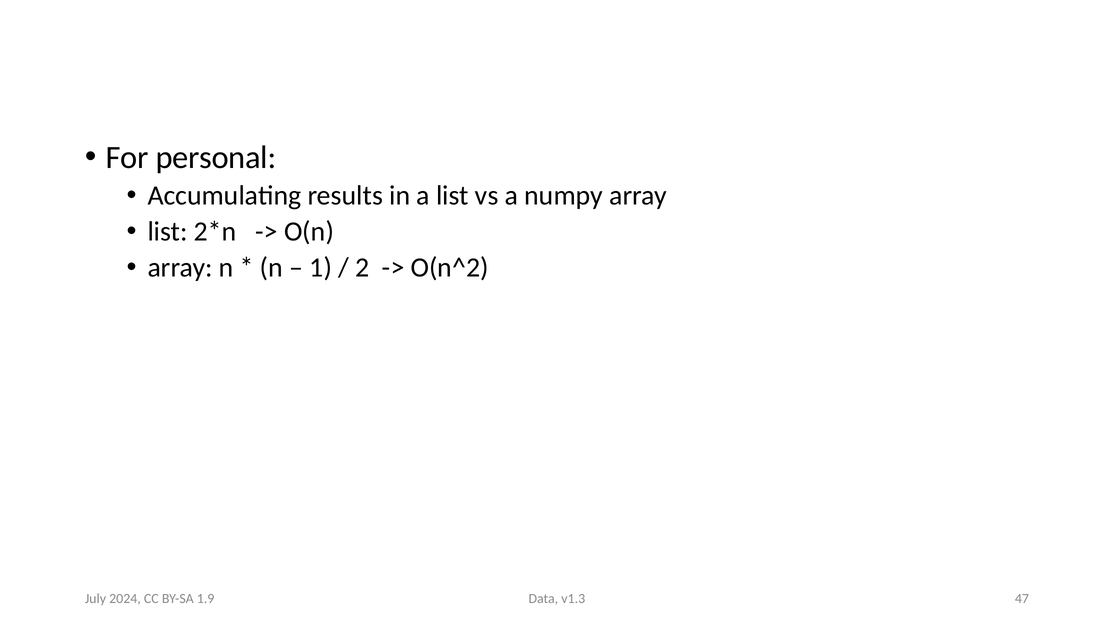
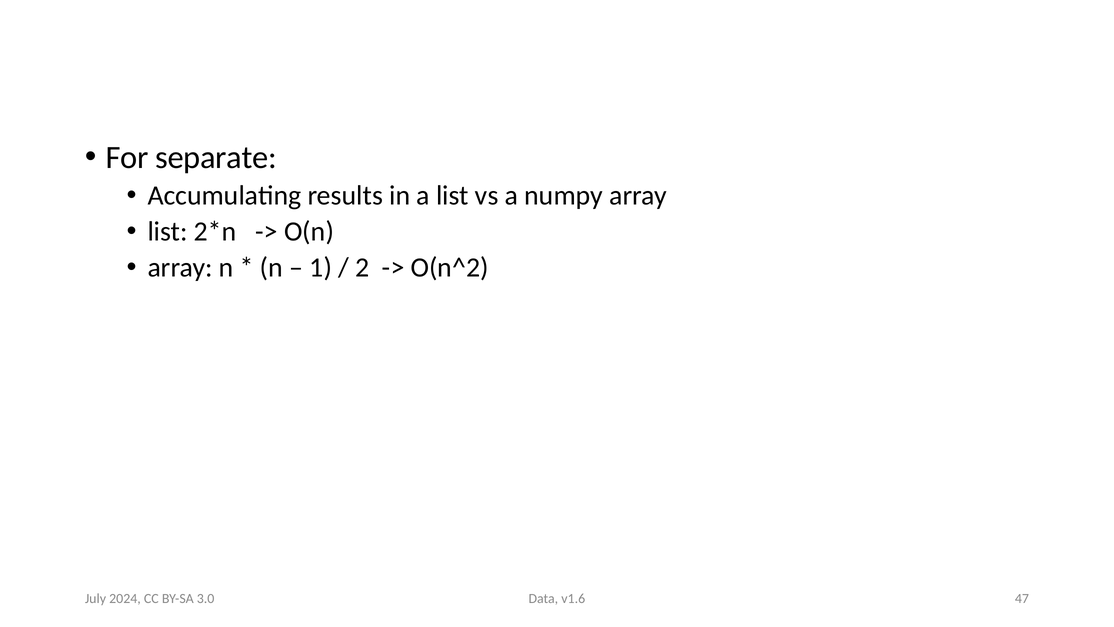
personal: personal -> separate
v1.3: v1.3 -> v1.6
1.9: 1.9 -> 3.0
